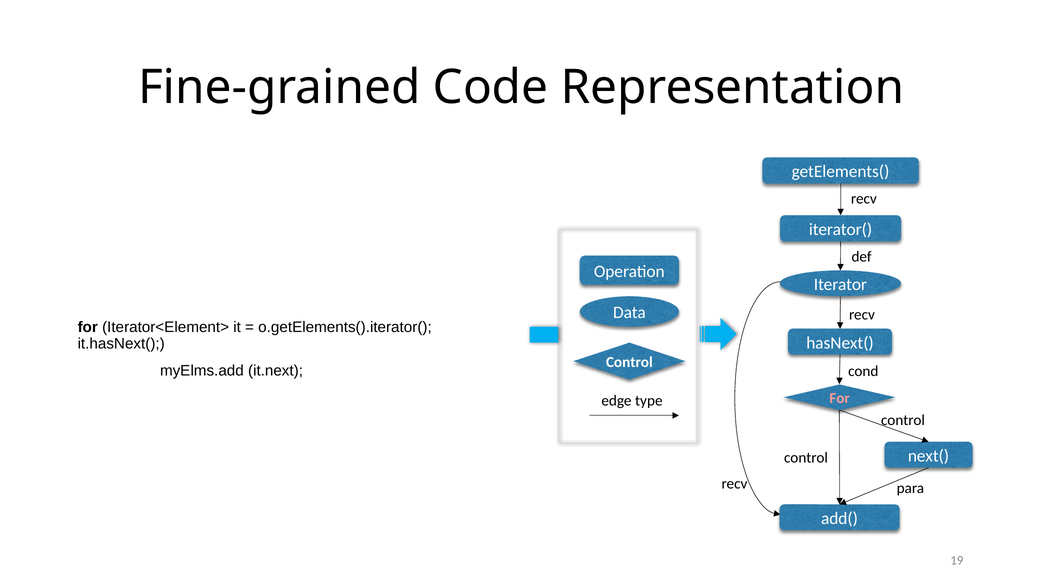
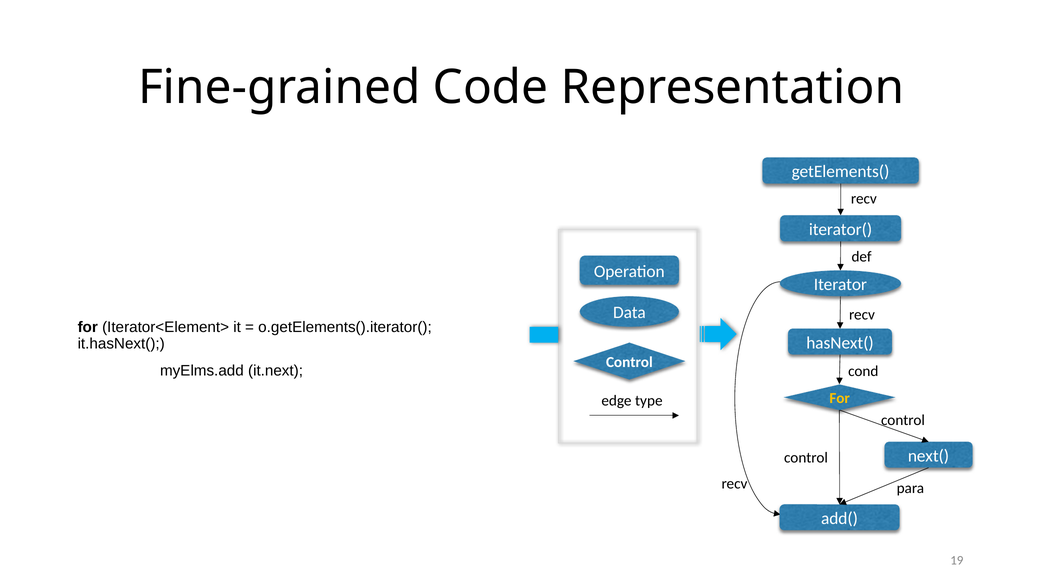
For at (840, 398) colour: pink -> yellow
